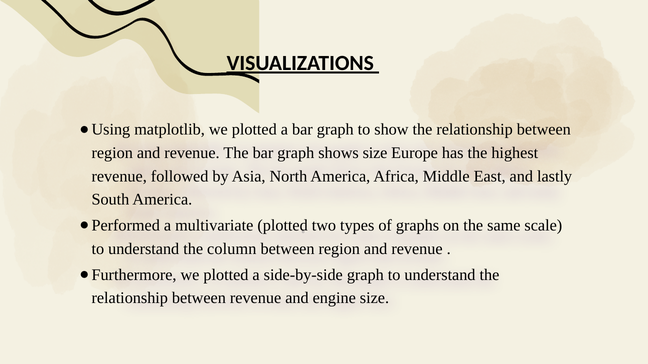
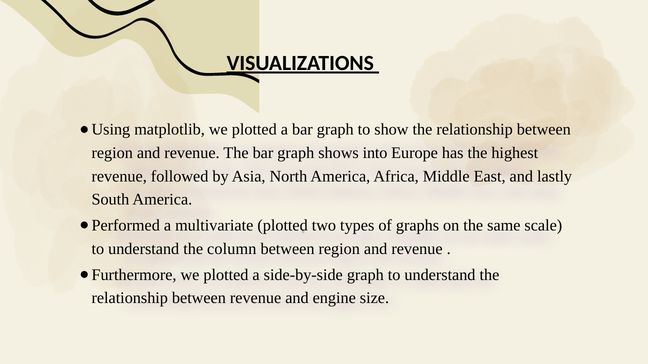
shows size: size -> into
